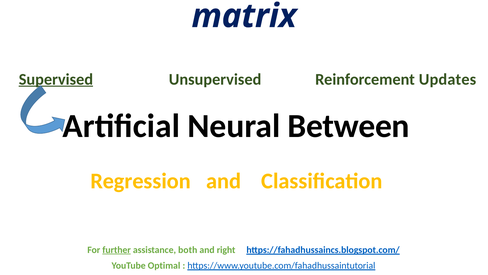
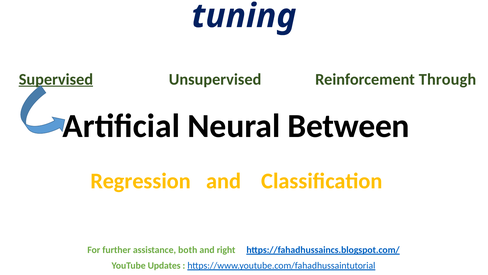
matrix: matrix -> tuning
Updates: Updates -> Through
further underline: present -> none
Optimal: Optimal -> Updates
